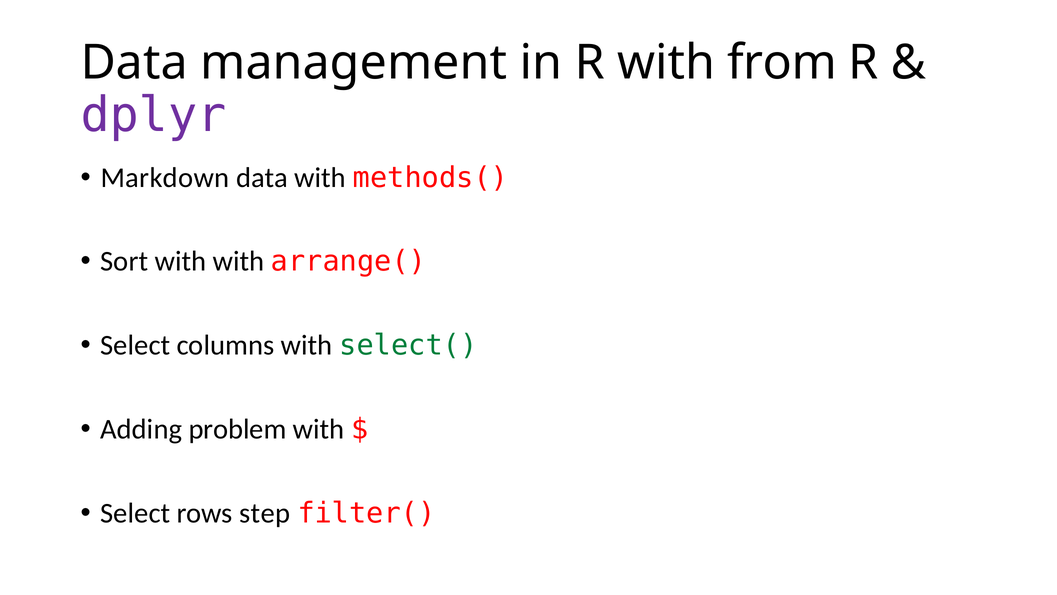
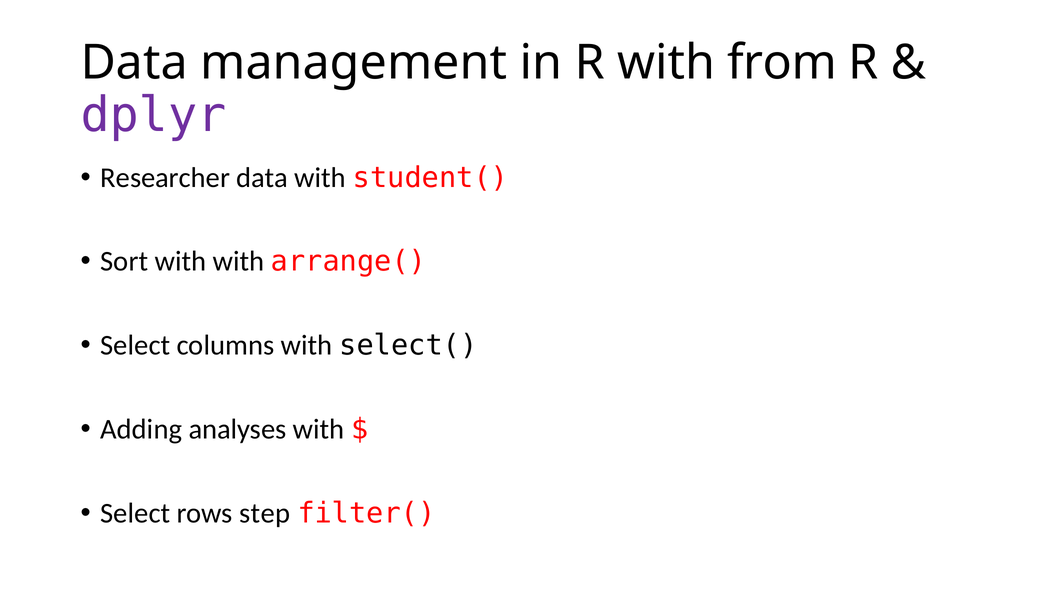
Markdown: Markdown -> Researcher
methods(: methods( -> student(
select( colour: green -> black
problem: problem -> analyses
